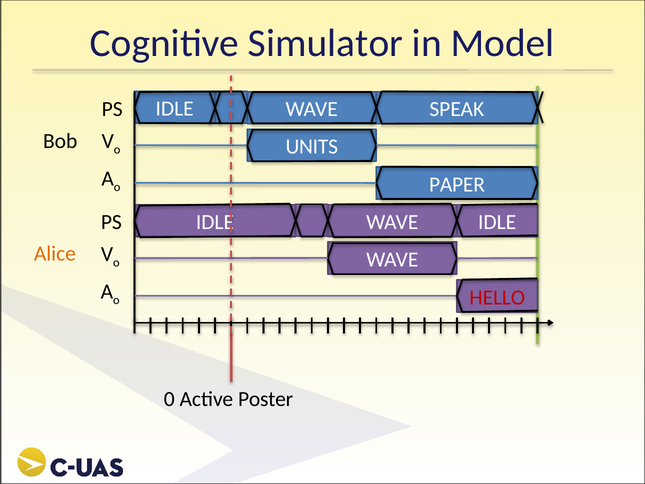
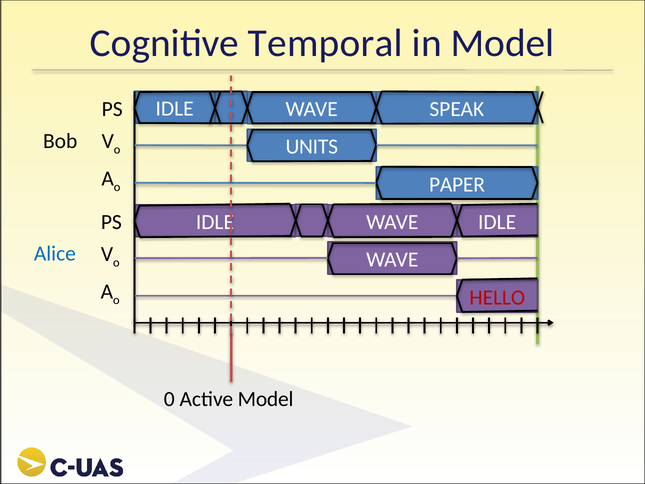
Simulator: Simulator -> Temporal
Alice colour: orange -> blue
Active Poster: Poster -> Model
